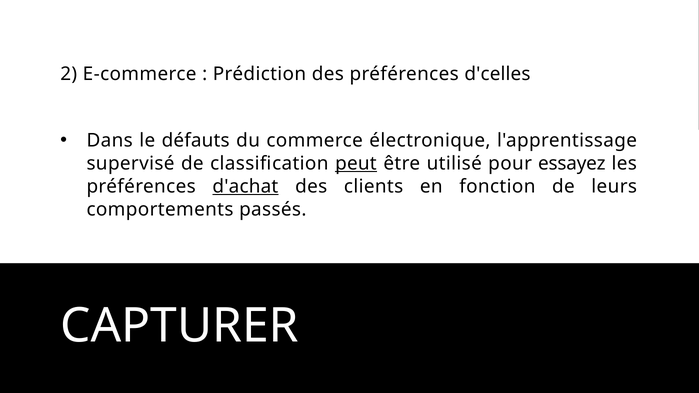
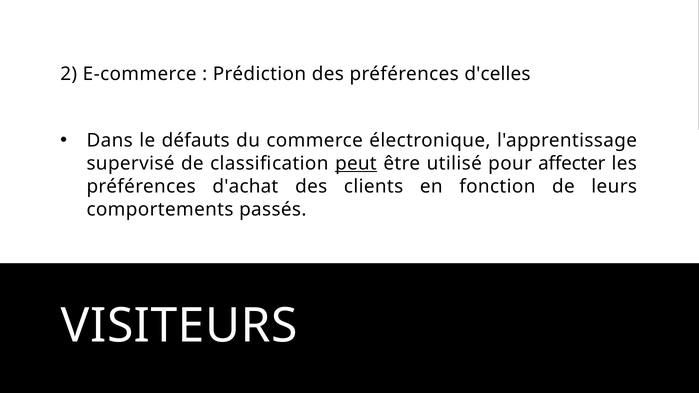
essayez: essayez -> affecter
d'achat underline: present -> none
CAPTURER: CAPTURER -> VISITEURS
